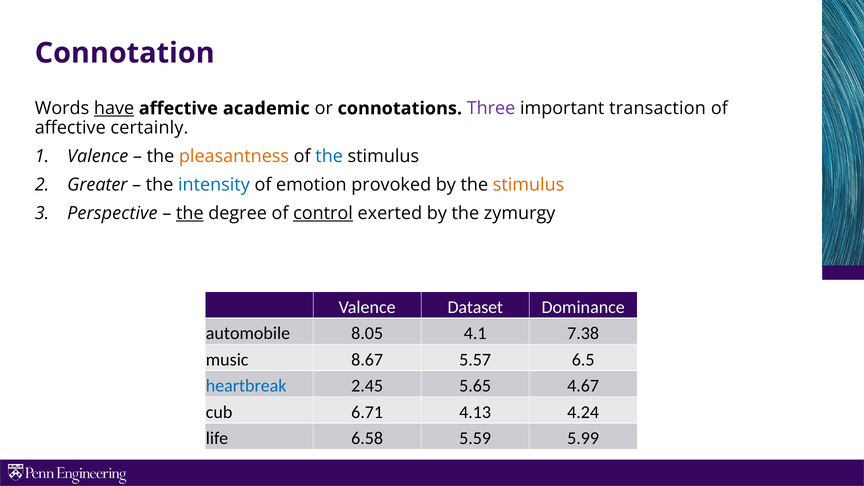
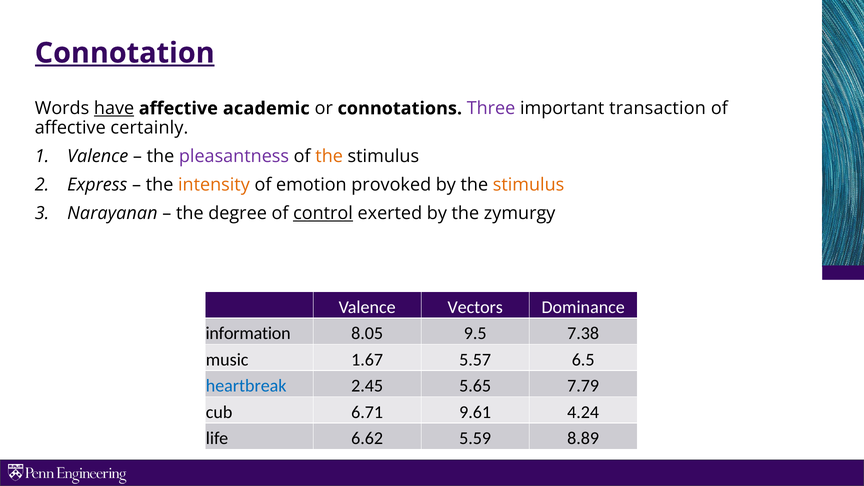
Connotation underline: none -> present
pleasantness colour: orange -> purple
the at (329, 156) colour: blue -> orange
Greater: Greater -> Express
intensity colour: blue -> orange
Perspective: Perspective -> Narayanan
the at (190, 213) underline: present -> none
Dataset: Dataset -> Vectors
automobile: automobile -> information
4.1: 4.1 -> 9.5
8.67: 8.67 -> 1.67
4.67: 4.67 -> 7.79
4.13: 4.13 -> 9.61
6.58: 6.58 -> 6.62
5.99: 5.99 -> 8.89
